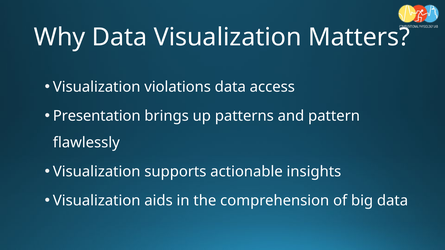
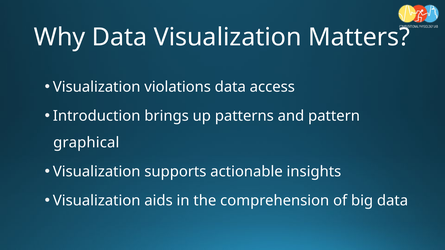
Presentation: Presentation -> Introduction
flawlessly: flawlessly -> graphical
